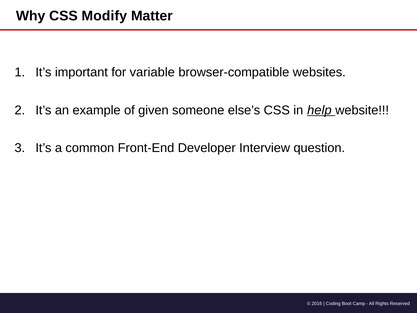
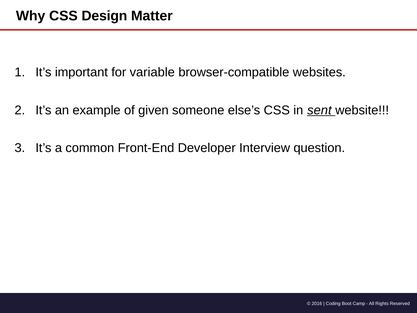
Modify: Modify -> Design
help: help -> sent
